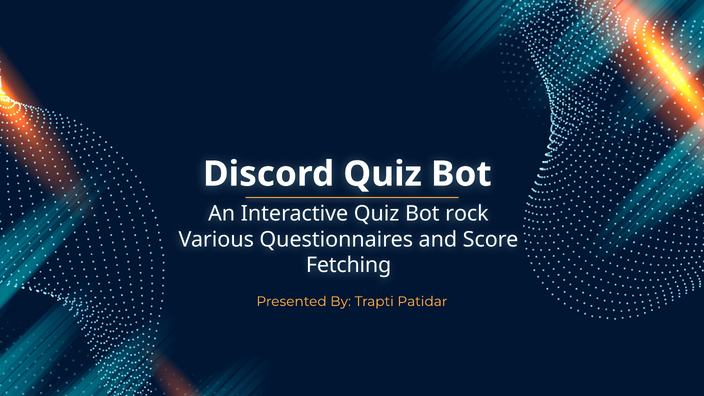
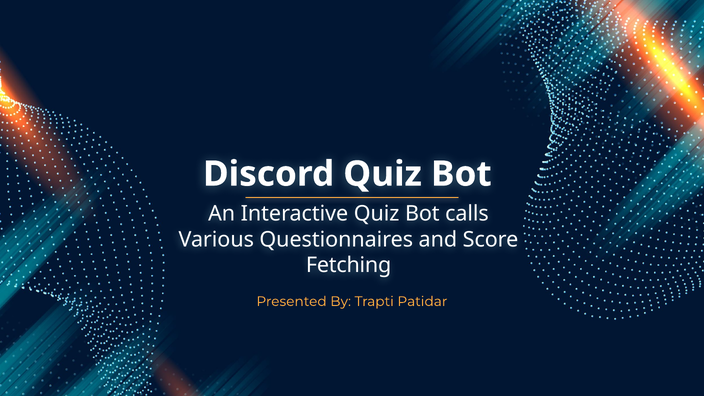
rock: rock -> calls
